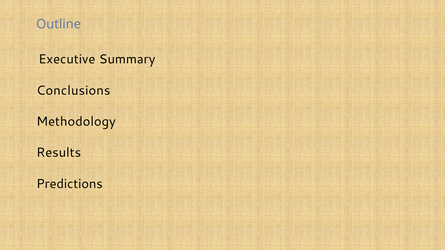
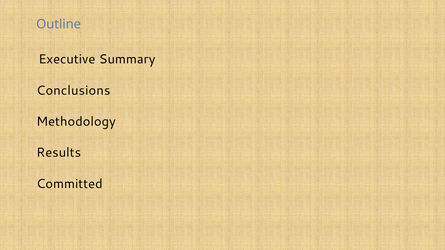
Predictions: Predictions -> Committed
